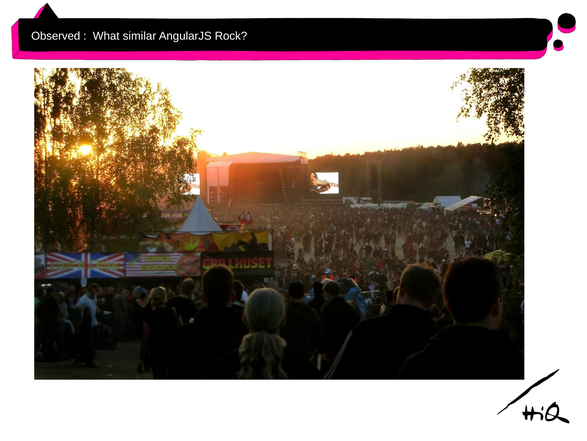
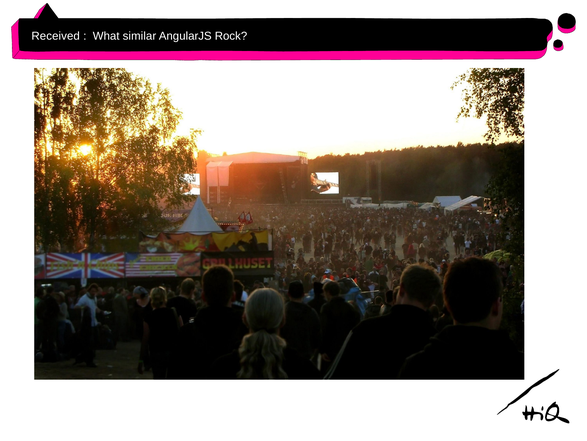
Observed: Observed -> Received
